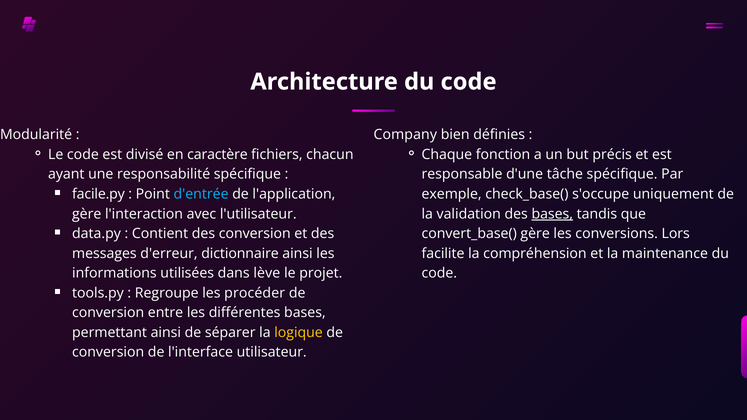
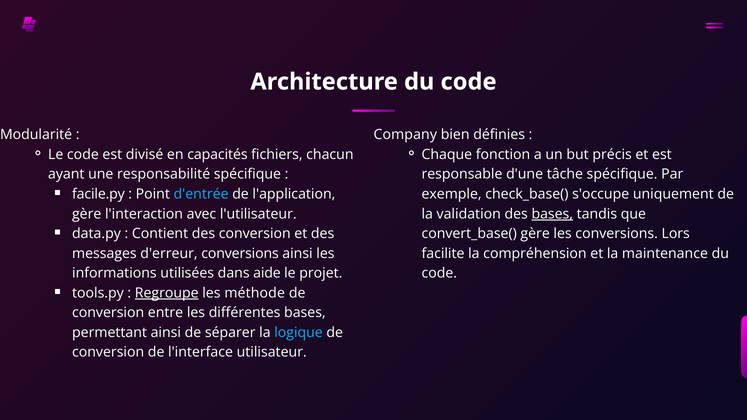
caractère: caractère -> capacités
d'erreur dictionnaire: dictionnaire -> conversions
lève: lève -> aide
Regroupe underline: none -> present
procéder: procéder -> méthode
logique colour: yellow -> light blue
